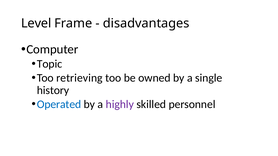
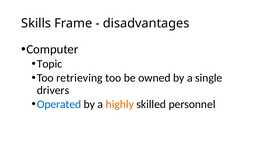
Level: Level -> Skills
history: history -> drivers
highly colour: purple -> orange
